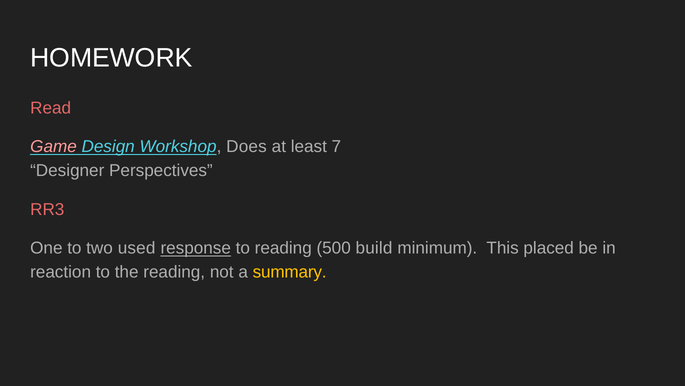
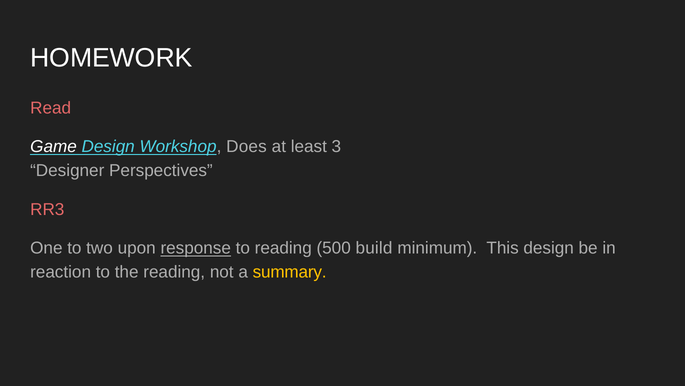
Game colour: pink -> white
7: 7 -> 3
used: used -> upon
This placed: placed -> design
